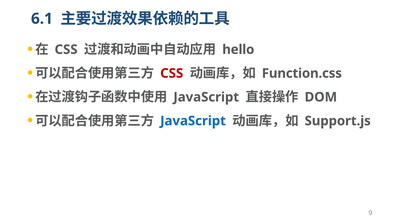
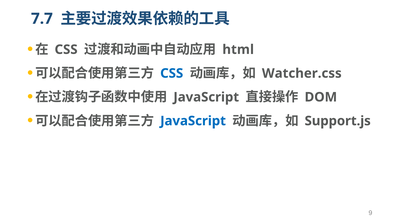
6.1: 6.1 -> 7.7
hello: hello -> html
CSS at (172, 73) colour: red -> blue
Function.css: Function.css -> Watcher.css
